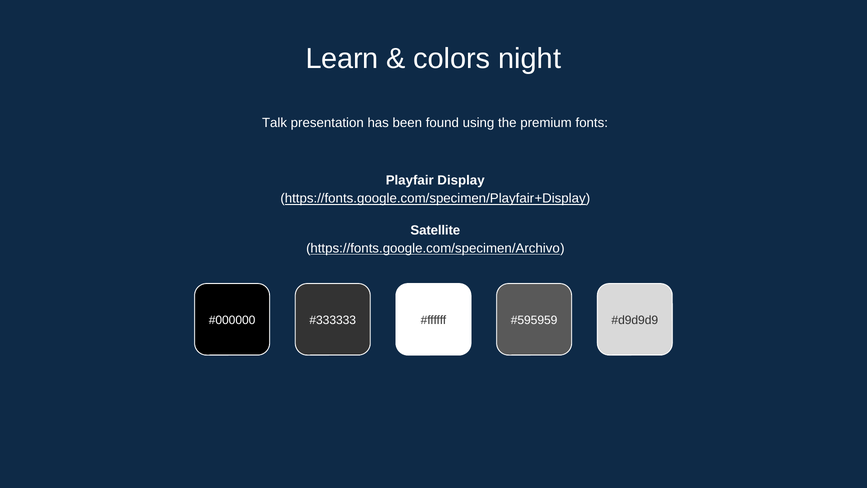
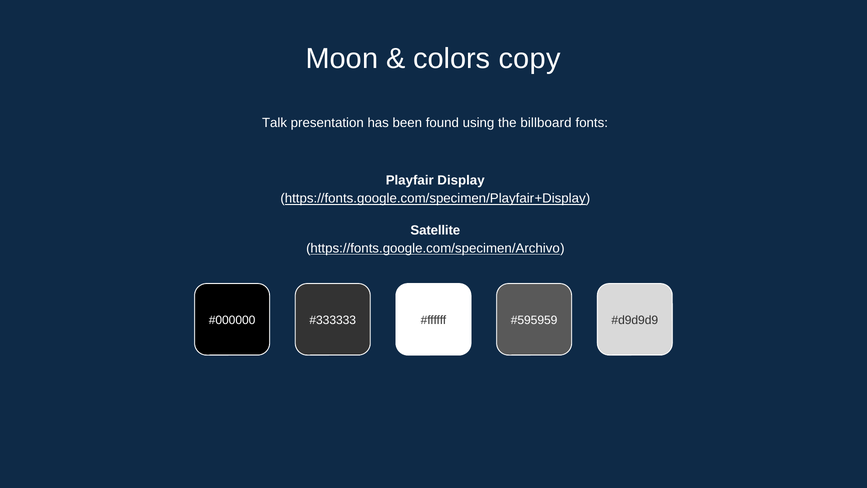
Learn: Learn -> Moon
night: night -> copy
premium: premium -> billboard
